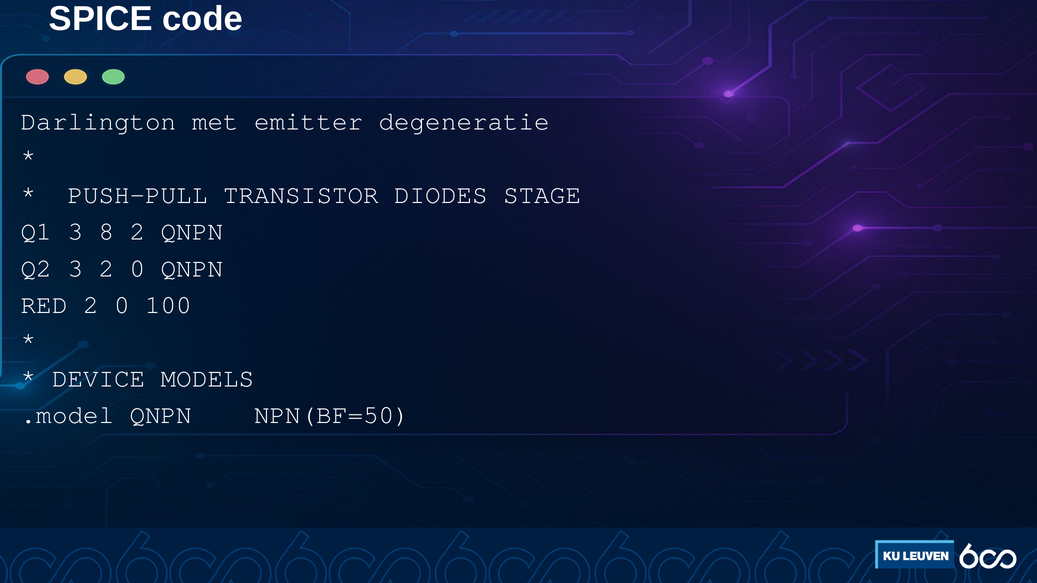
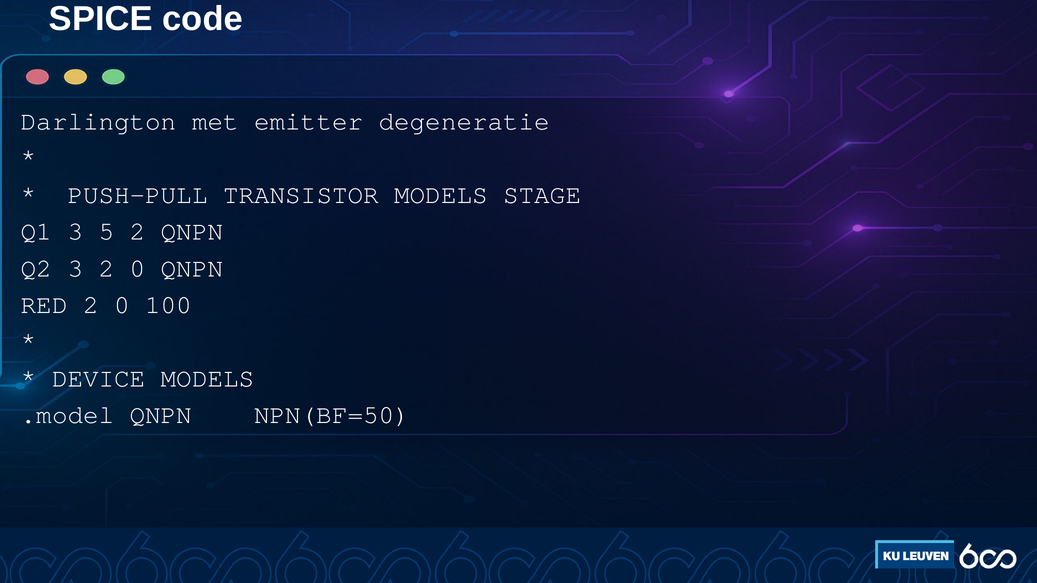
TRANSISTOR DIODES: DIODES -> MODELS
8: 8 -> 5
